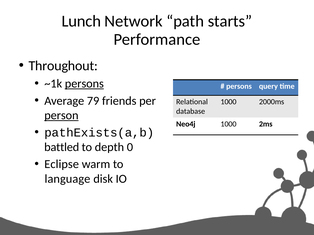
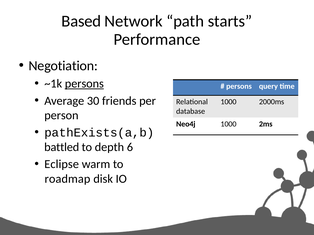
Lunch: Lunch -> Based
Throughout: Throughout -> Negotiation
79: 79 -> 30
person underline: present -> none
0: 0 -> 6
language: language -> roadmap
